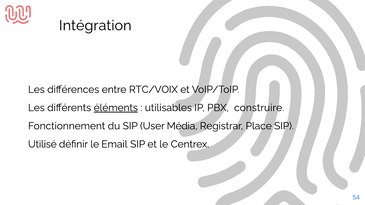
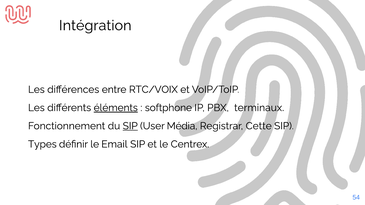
utilisables: utilisables -> softphone
construire: construire -> terminaux
SIP at (130, 126) underline: none -> present
Place: Place -> Cette
Utilisé: Utilisé -> Types
